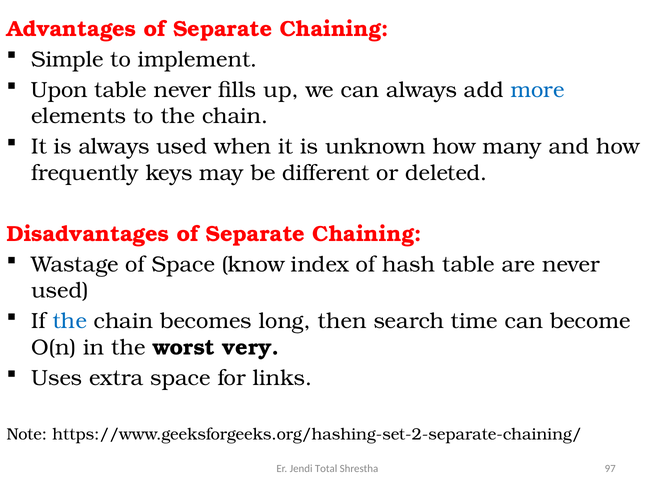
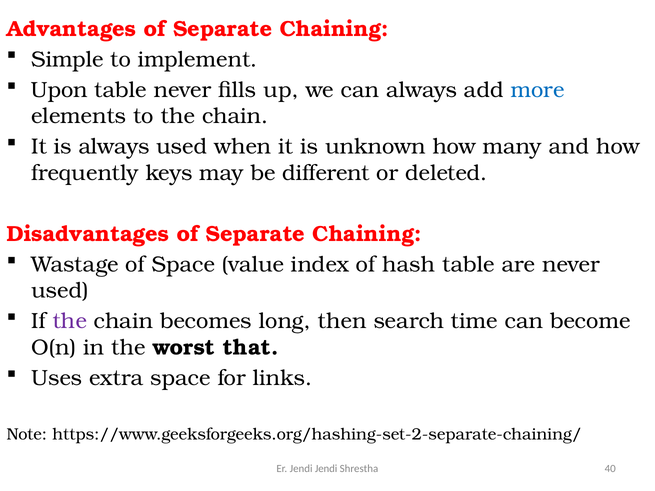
know: know -> value
the at (70, 321) colour: blue -> purple
very: very -> that
Jendi Total: Total -> Jendi
97: 97 -> 40
